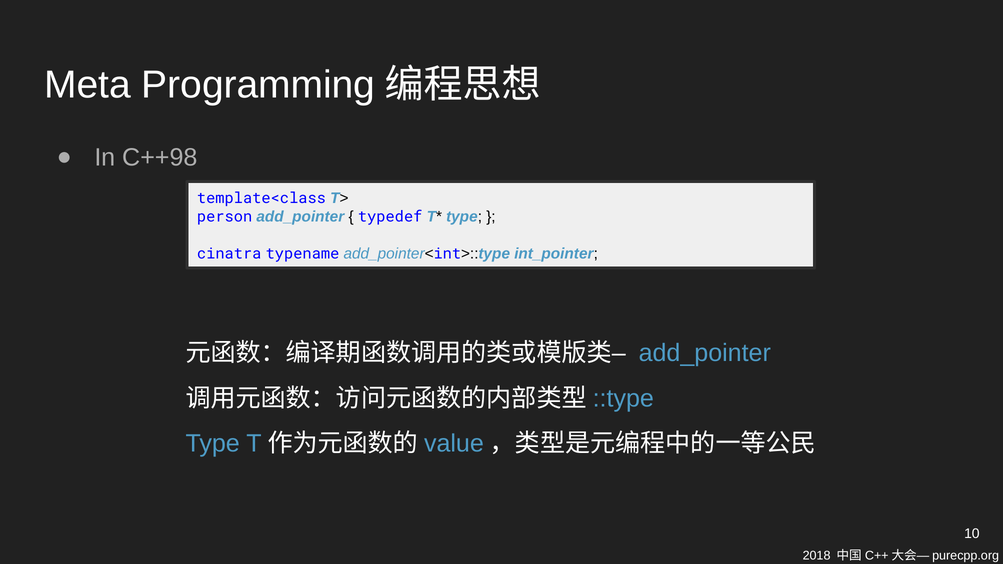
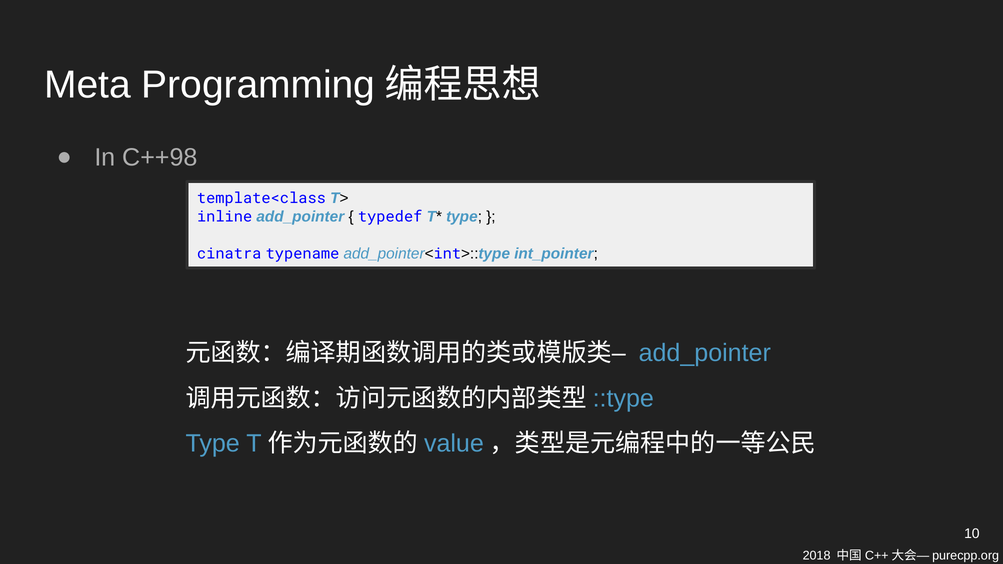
person: person -> inline
